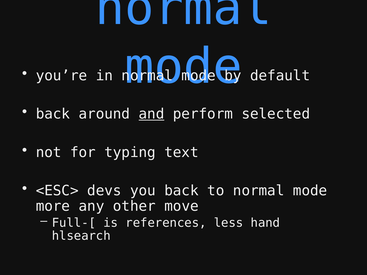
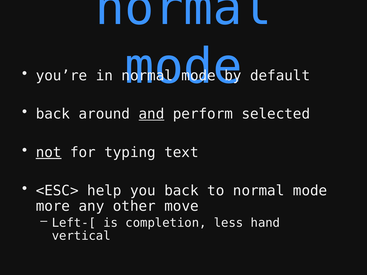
not underline: none -> present
devs: devs -> help
Full-[: Full-[ -> Left-[
references: references -> completion
hlsearch: hlsearch -> vertical
